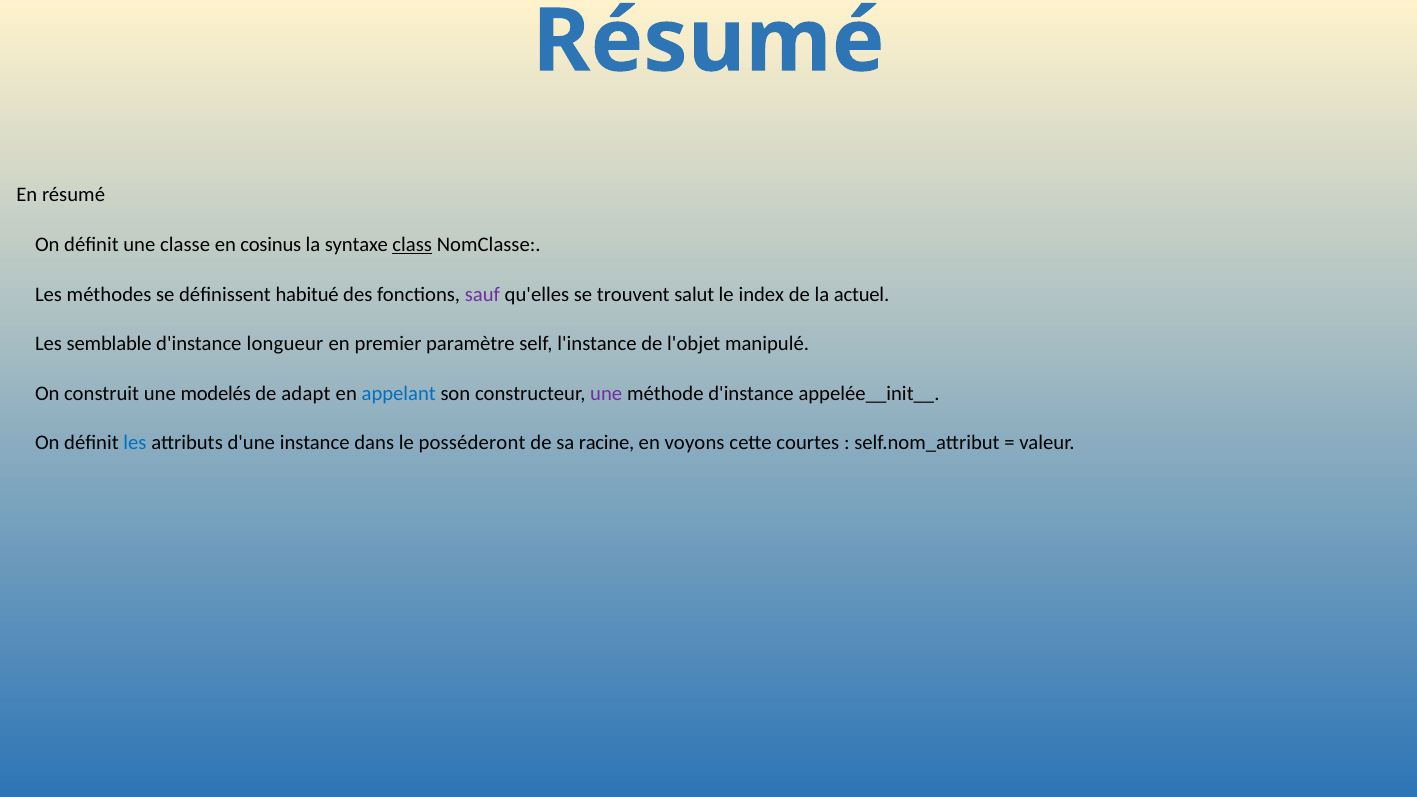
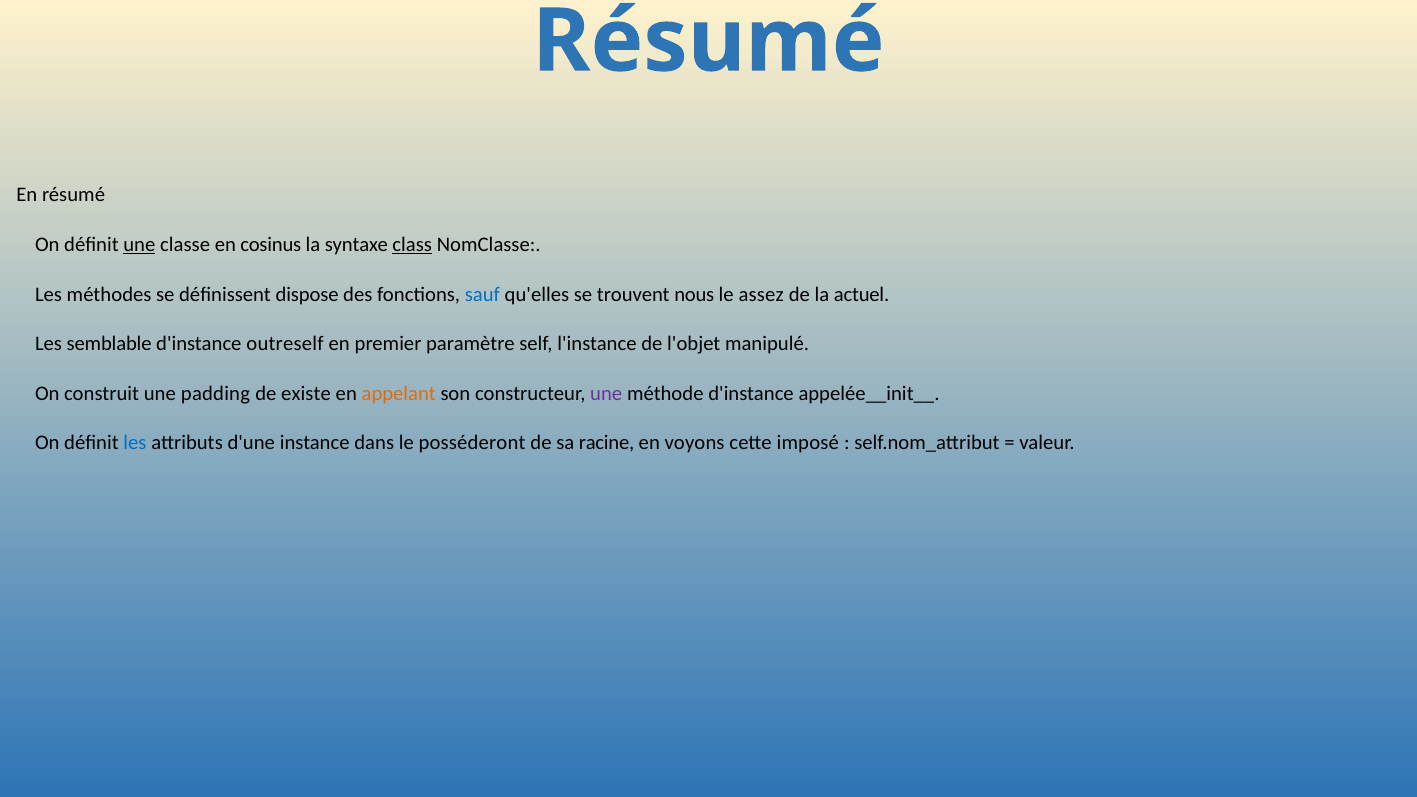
une at (139, 245) underline: none -> present
habitué: habitué -> dispose
sauf colour: purple -> blue
salut: salut -> nous
index: index -> assez
longueur: longueur -> outreself
modelés: modelés -> padding
adapt: adapt -> existe
appelant colour: blue -> orange
courtes: courtes -> imposé
